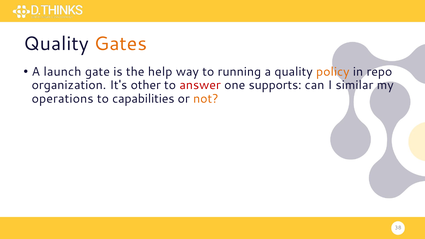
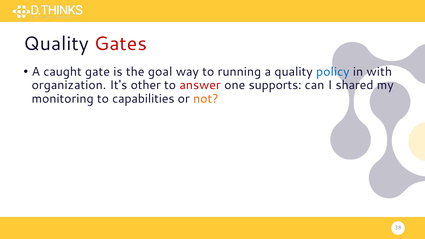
Gates colour: orange -> red
launch: launch -> caught
help: help -> goal
policy colour: orange -> blue
repo: repo -> with
similar: similar -> shared
operations: operations -> monitoring
